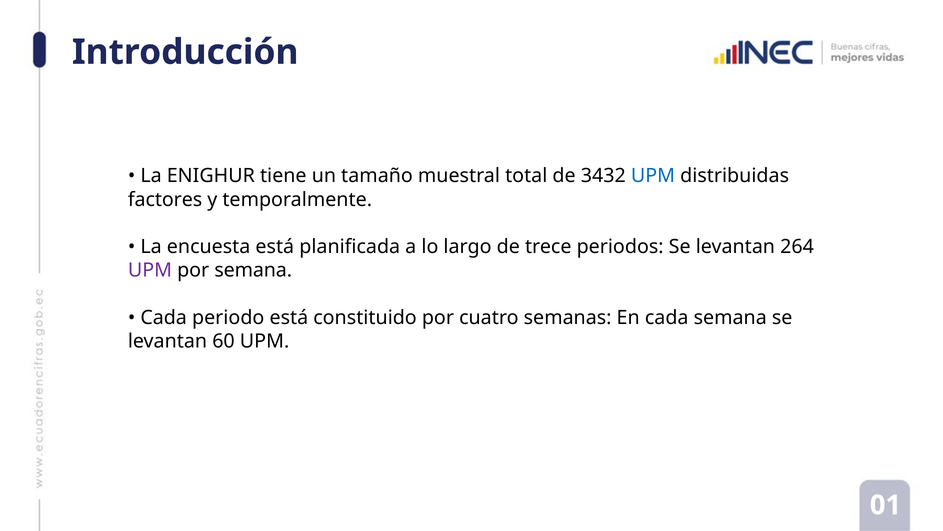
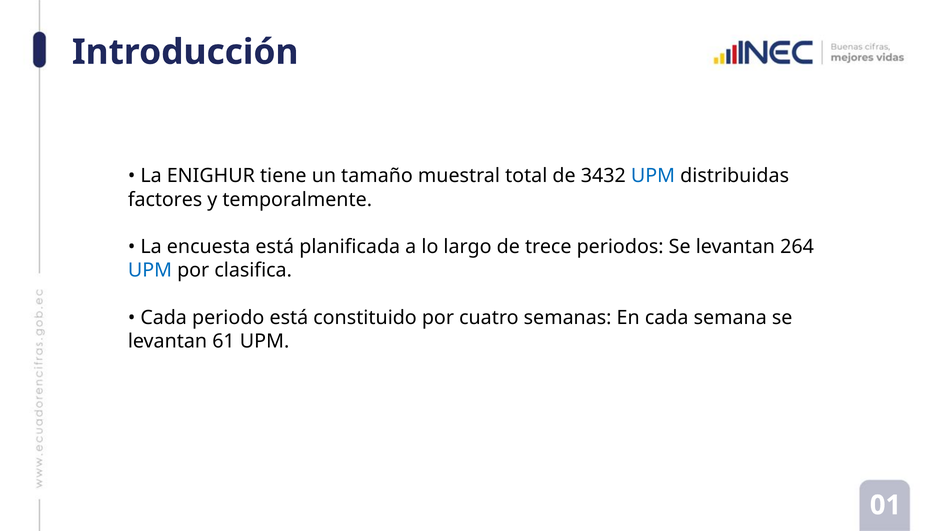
UPM at (150, 270) colour: purple -> blue
por semana: semana -> clasifica
60: 60 -> 61
